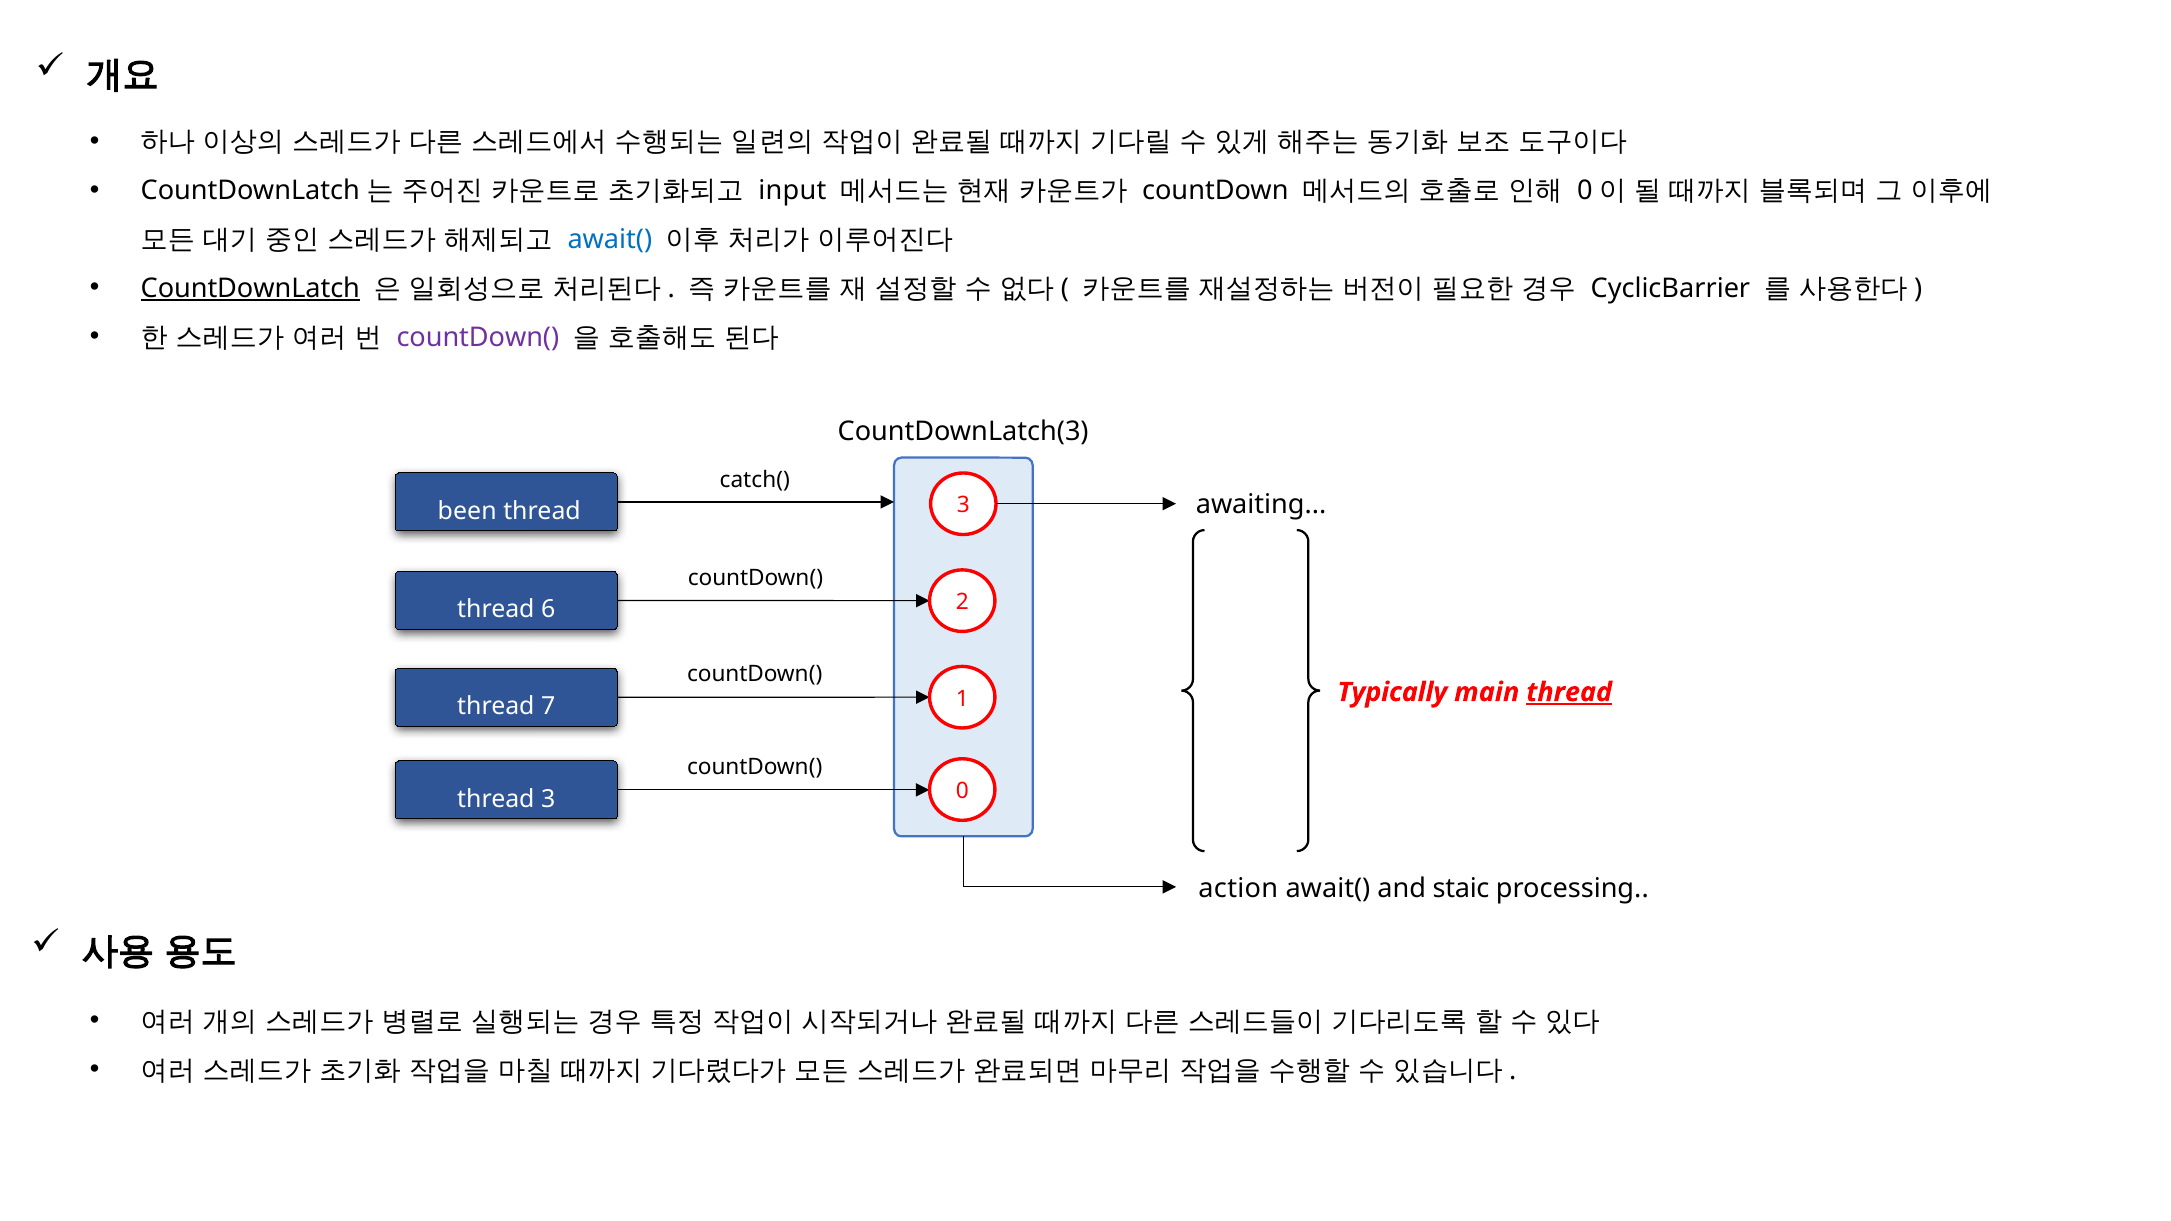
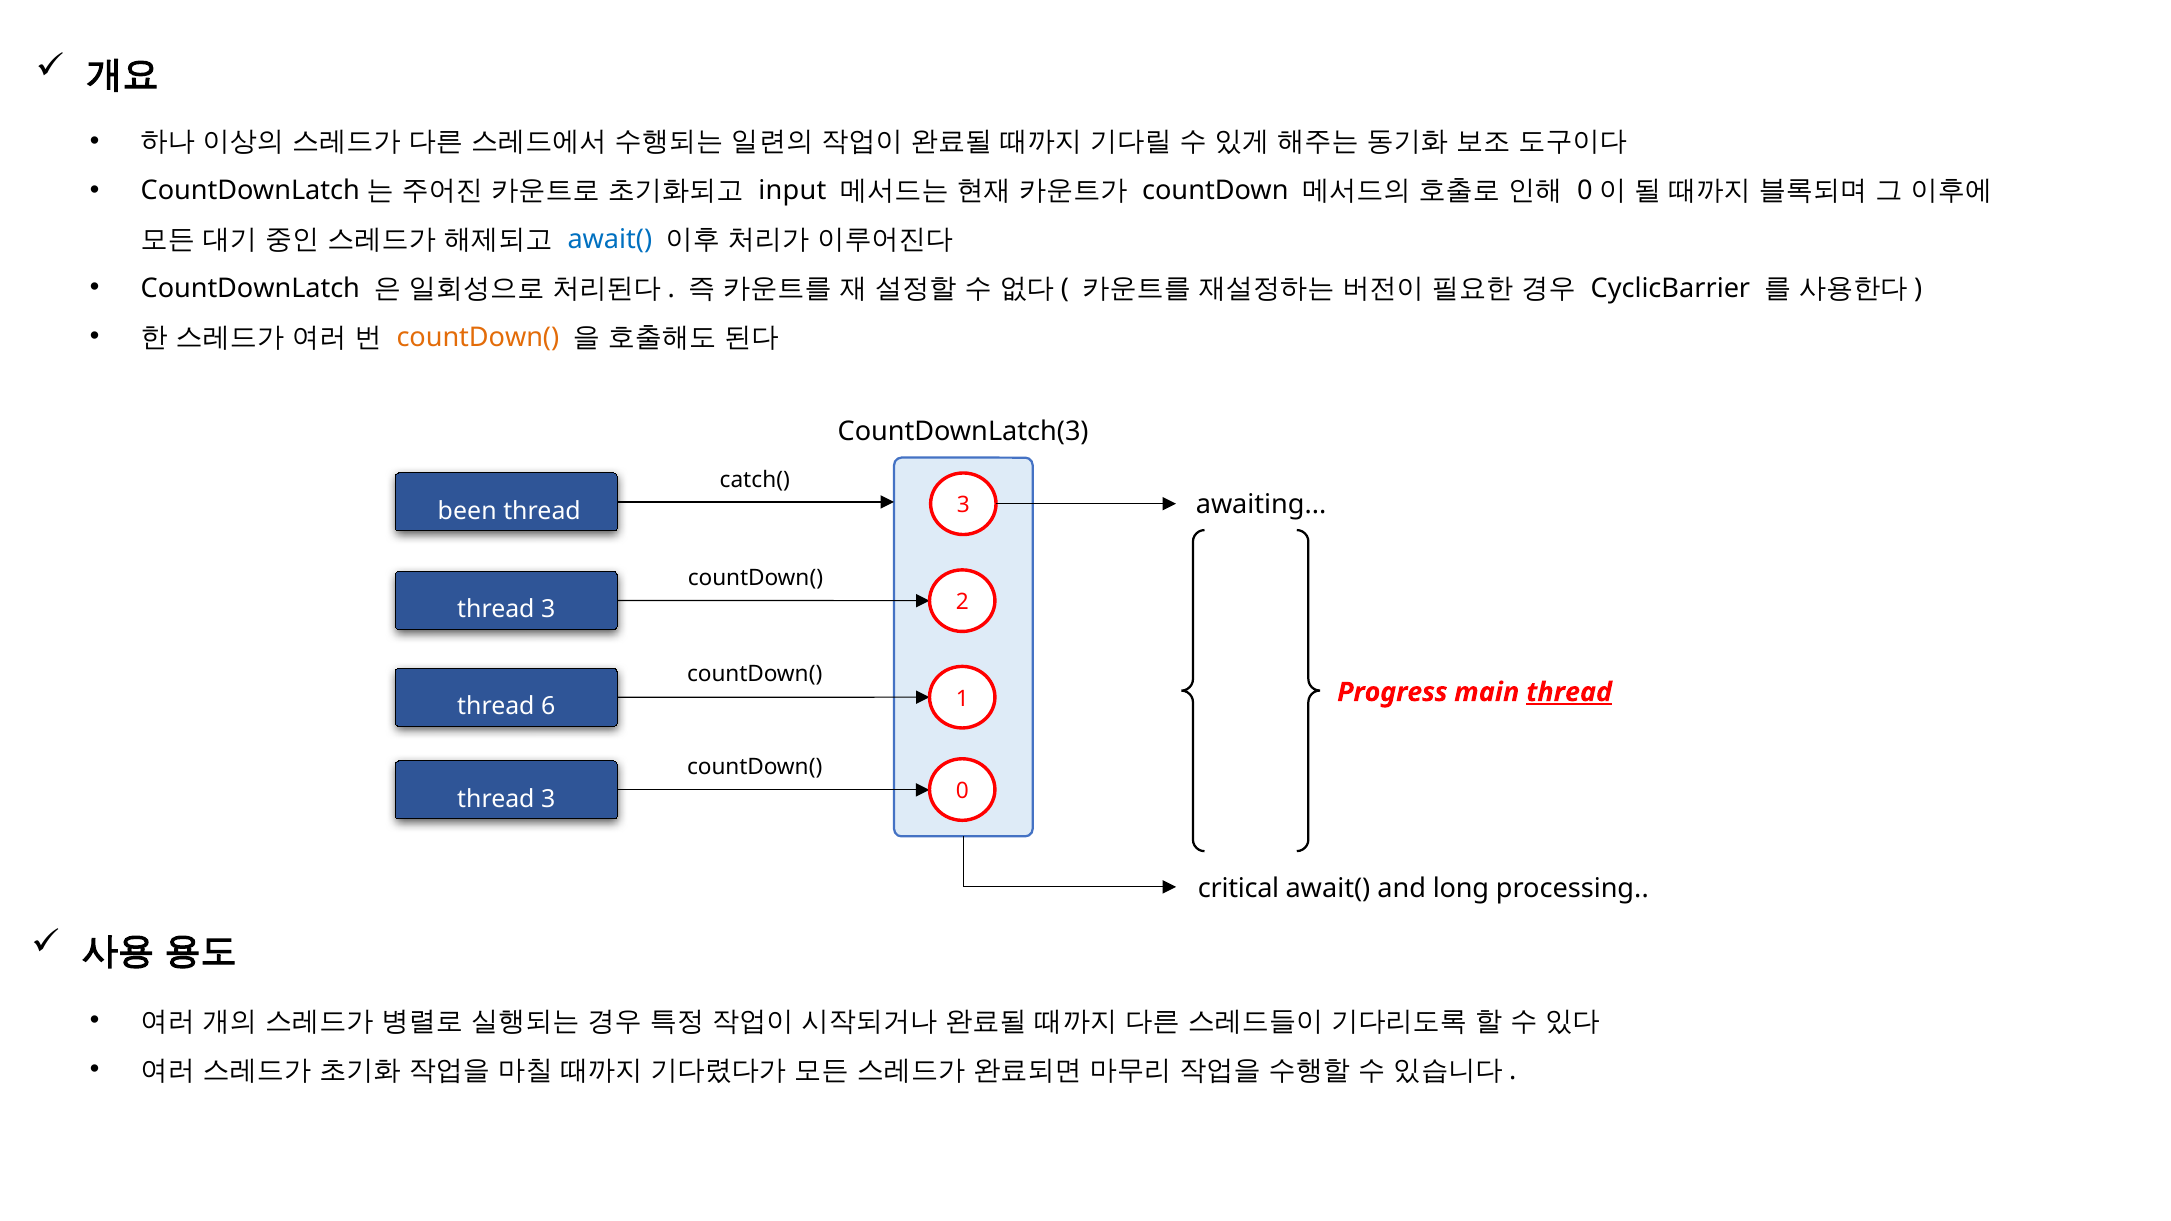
CountDownLatch at (250, 288) underline: present -> none
countDown( at (478, 337) colour: purple -> orange
6 at (548, 610): 6 -> 3
Typically: Typically -> Progress
7: 7 -> 6
action: action -> critical
staic: staic -> long
